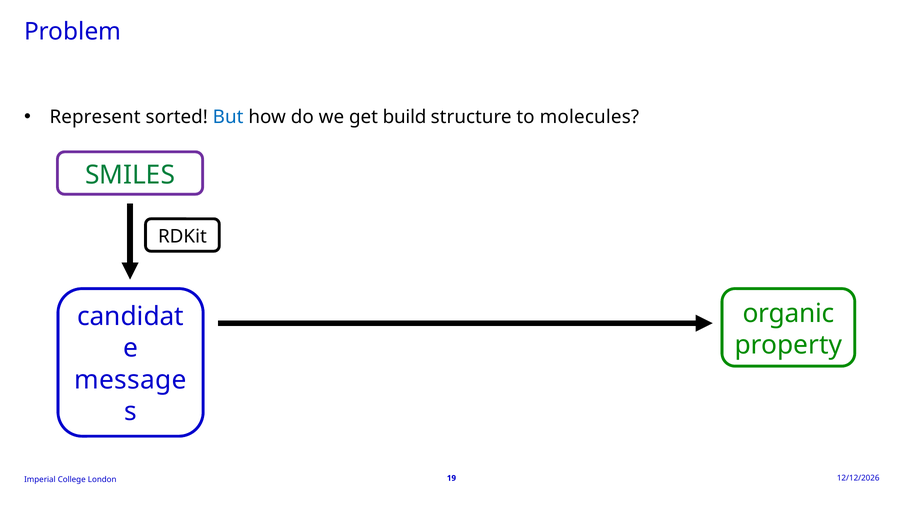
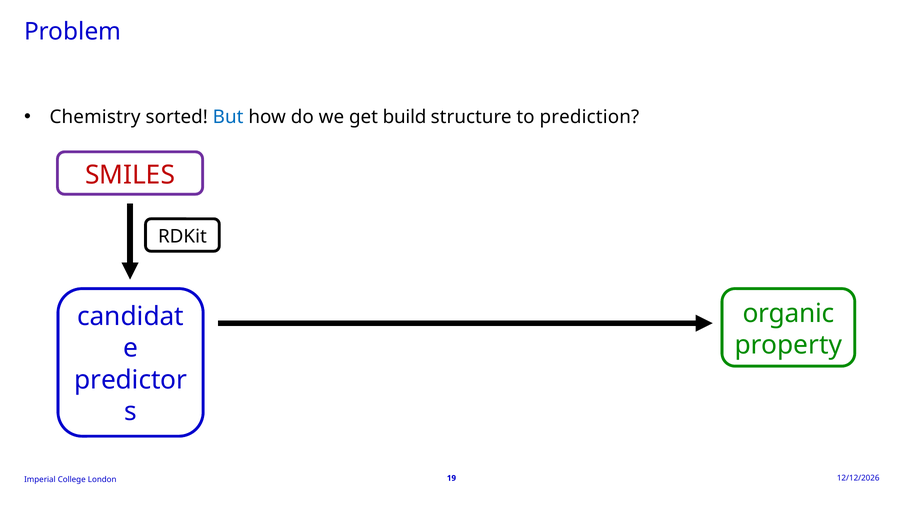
Represent: Represent -> Chemistry
molecules: molecules -> prediction
SMILES colour: green -> red
message: message -> predictor
